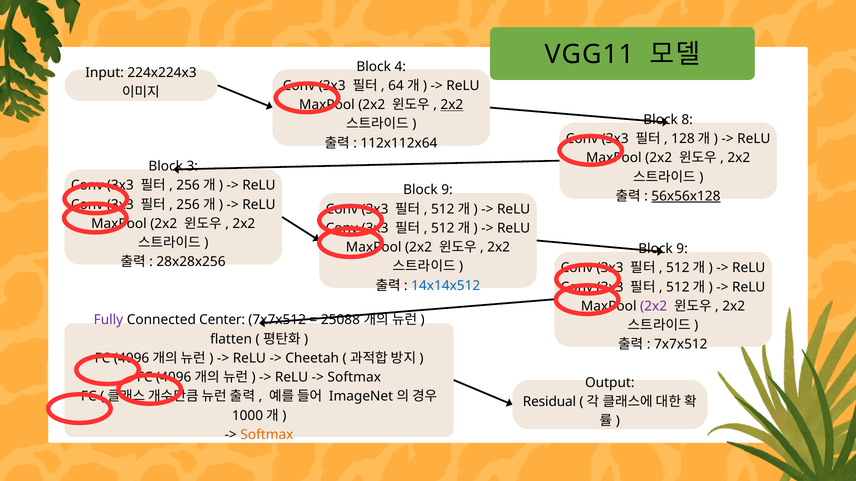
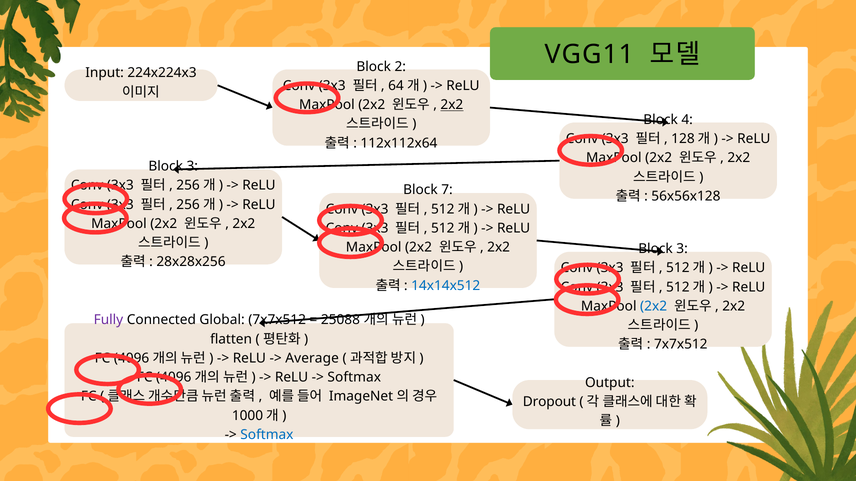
4: 4 -> 2
8: 8 -> 4
9 at (447, 190): 9 -> 7
56x56x128 underline: present -> none
9 at (682, 249): 9 -> 3
2x2 at (654, 306) colour: purple -> blue
Center: Center -> Global
Cheetah: Cheetah -> Average
Residual: Residual -> Dropout
Softmax at (267, 435) colour: orange -> blue
